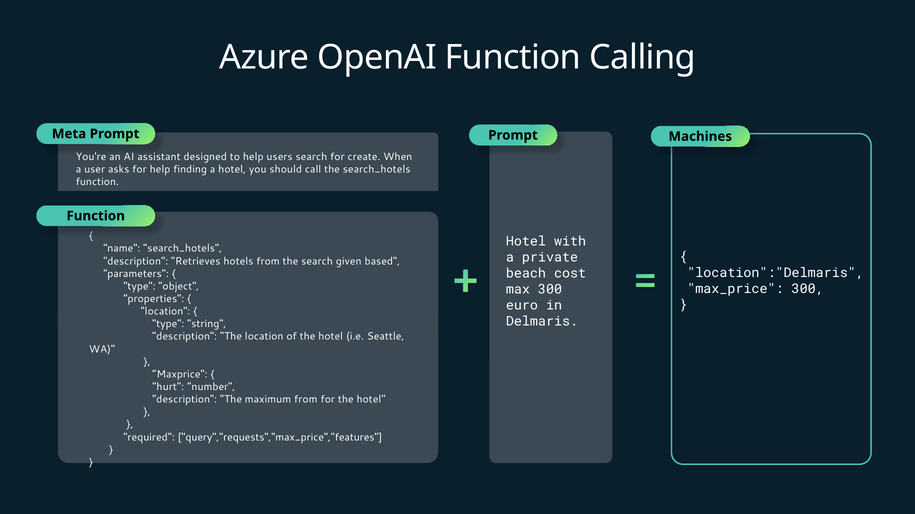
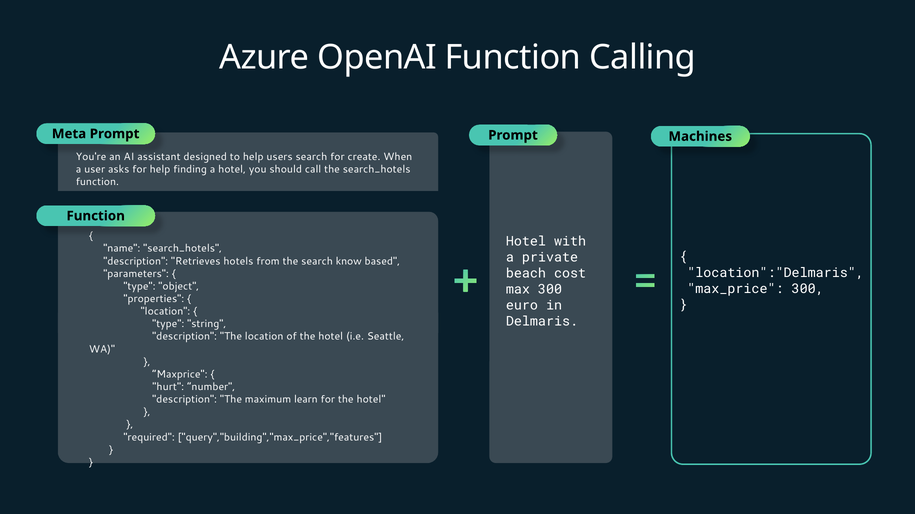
given: given -> know
maximum from: from -> learn
query","requests","max_price","features: query","requests","max_price","features -> query","building","max_price","features
